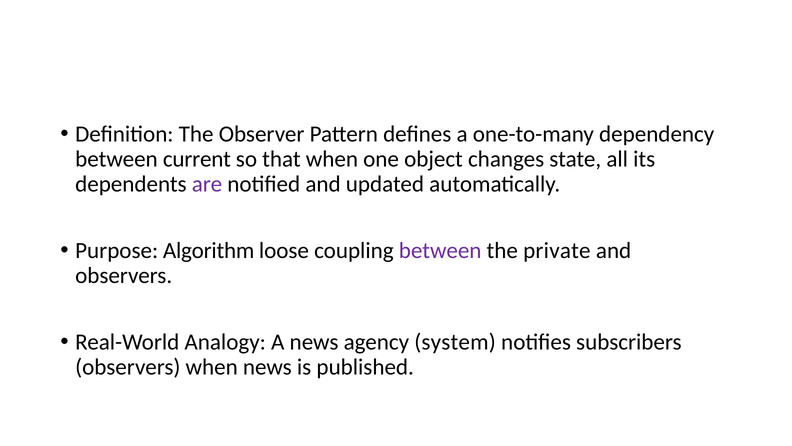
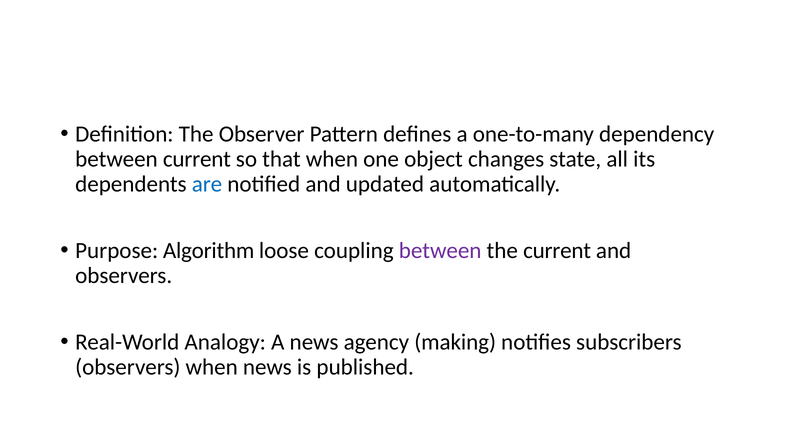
are colour: purple -> blue
the private: private -> current
system: system -> making
